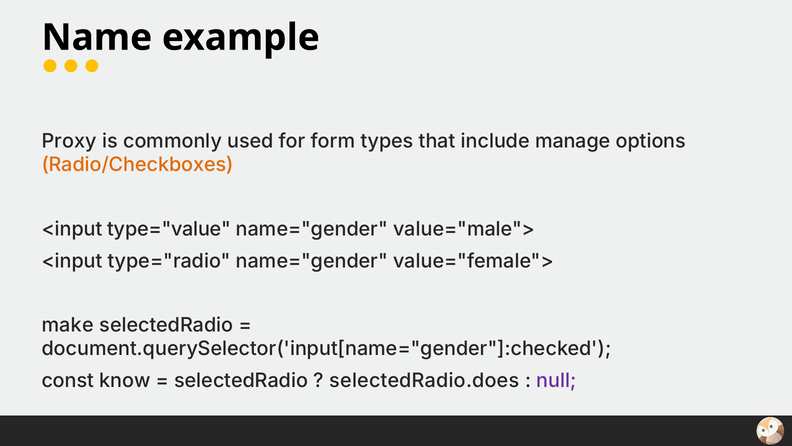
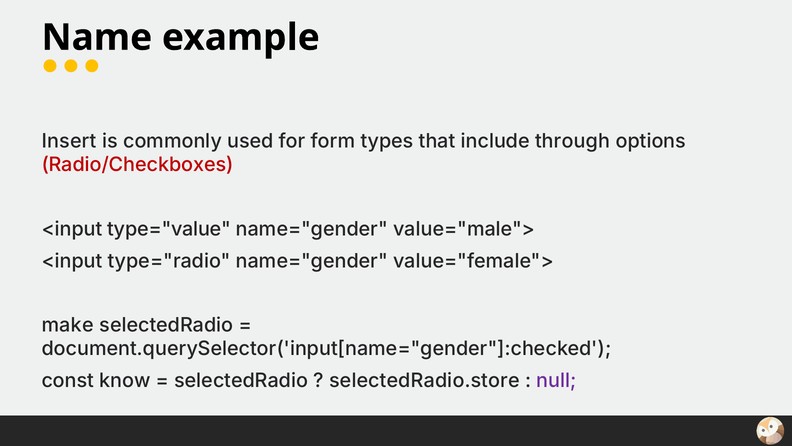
Proxy: Proxy -> Insert
manage: manage -> through
Radio/Checkboxes colour: orange -> red
selectedRadio.does: selectedRadio.does -> selectedRadio.store
